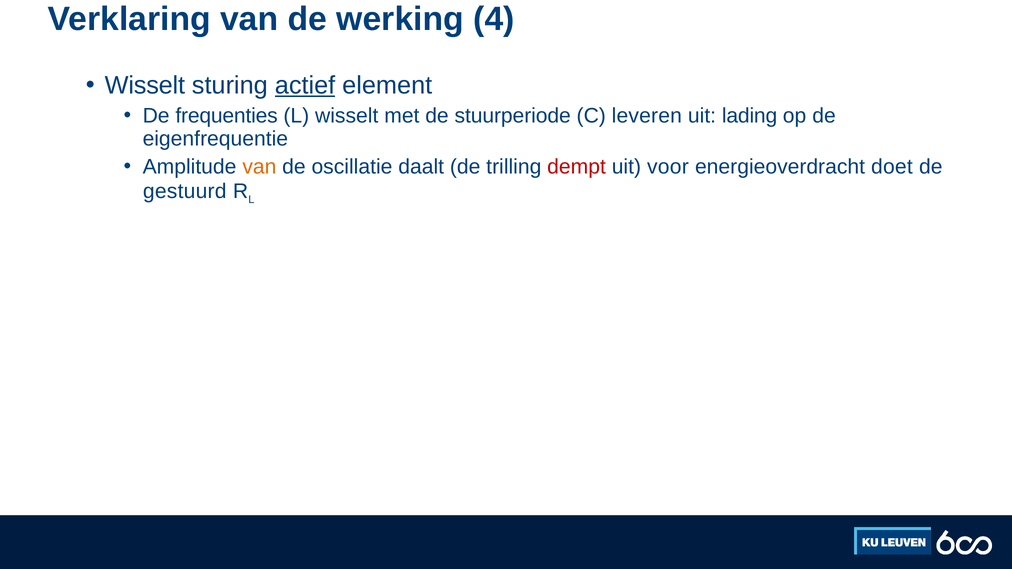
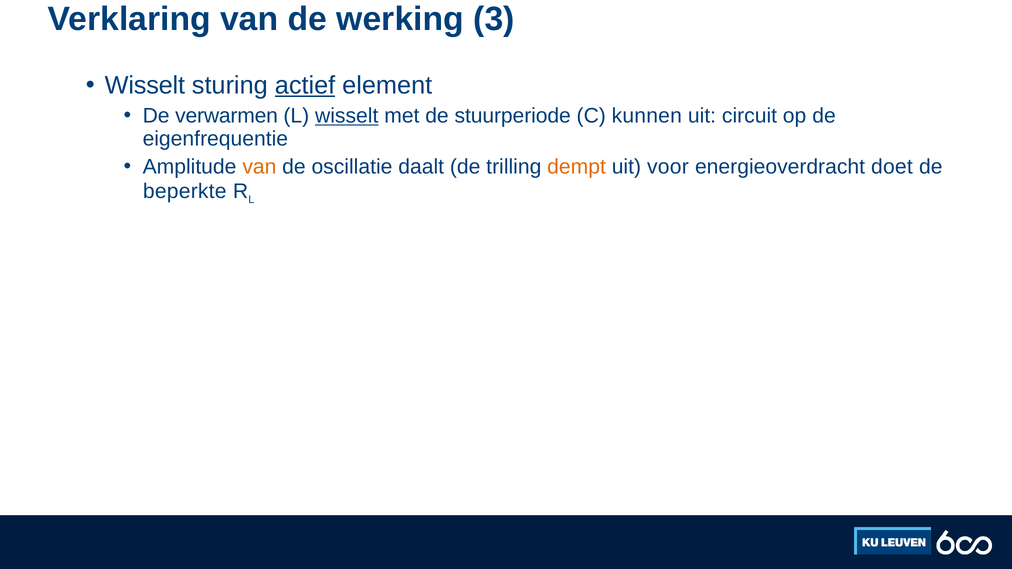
4: 4 -> 3
frequenties: frequenties -> verwarmen
wisselt at (347, 116) underline: none -> present
leveren: leveren -> kunnen
lading: lading -> circuit
dempt colour: red -> orange
gestuurd: gestuurd -> beperkte
